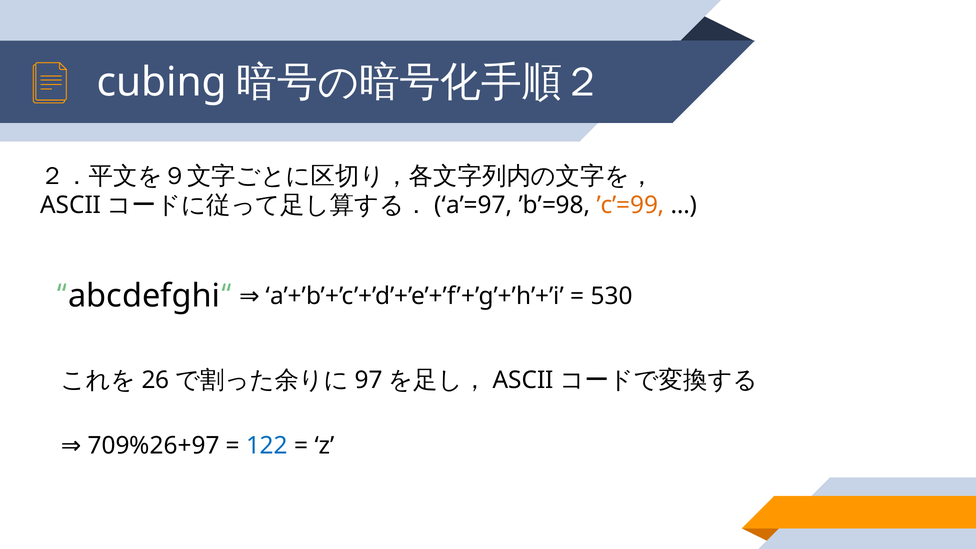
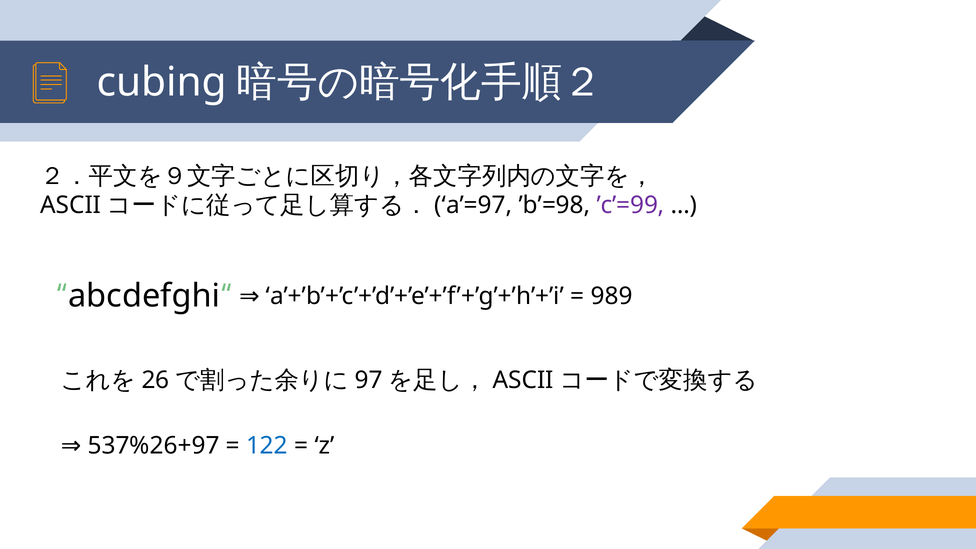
’c’=99 colour: orange -> purple
530: 530 -> 989
709%26+97: 709%26+97 -> 537%26+97
